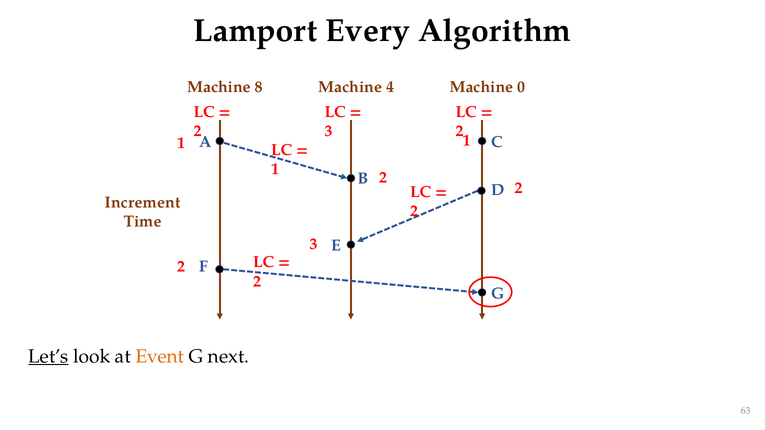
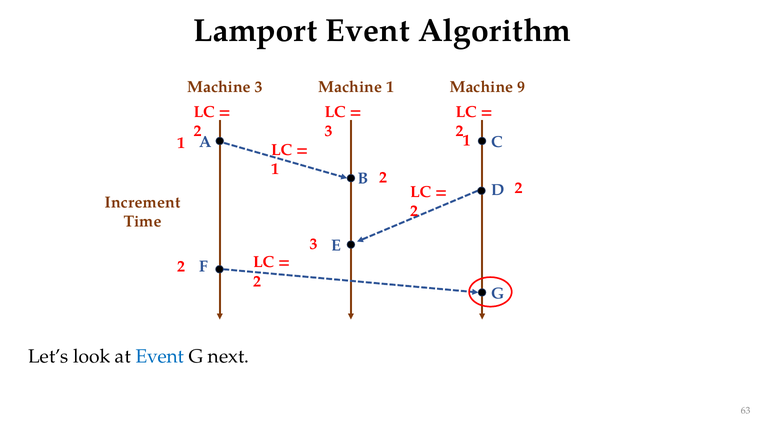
Lamport Every: Every -> Event
Machine 8: 8 -> 3
Machine 4: 4 -> 1
0: 0 -> 9
Let’s underline: present -> none
Event at (160, 357) colour: orange -> blue
